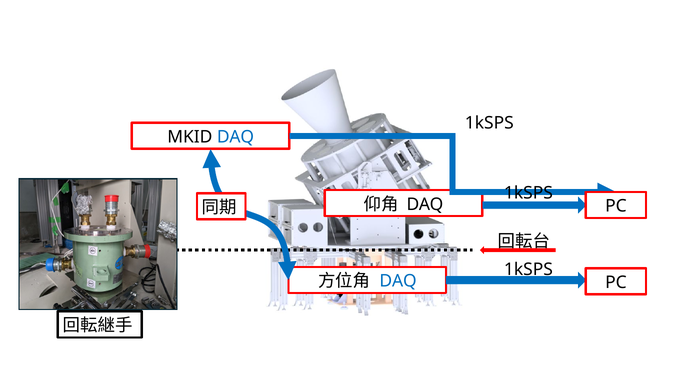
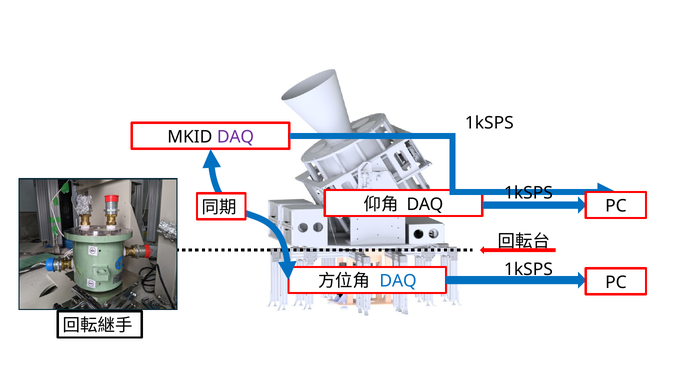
DAQ at (235, 137) colour: blue -> purple
